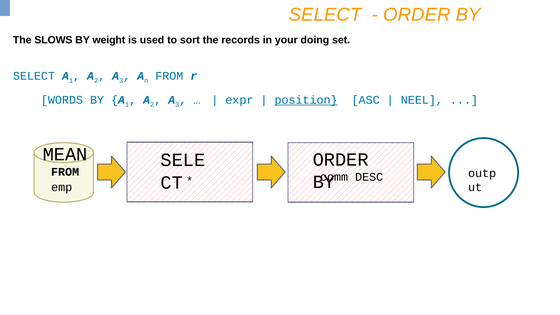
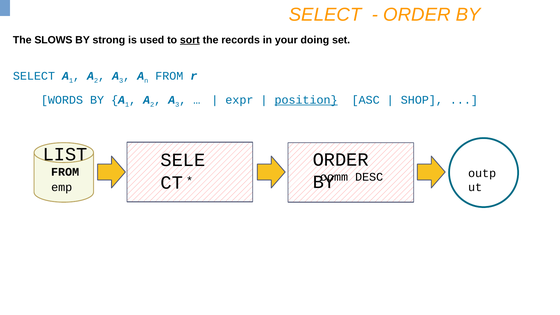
weight: weight -> strong
sort underline: none -> present
NEEL: NEEL -> SHOP
MEAN: MEAN -> LIST
